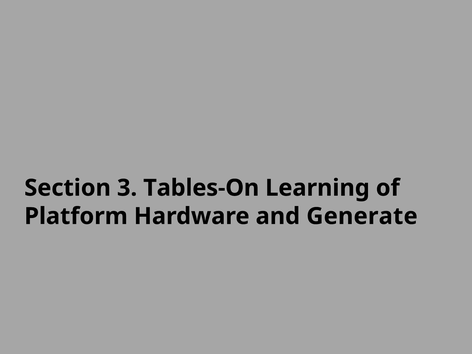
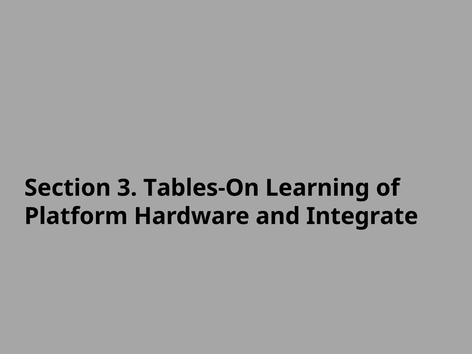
Generate: Generate -> Integrate
